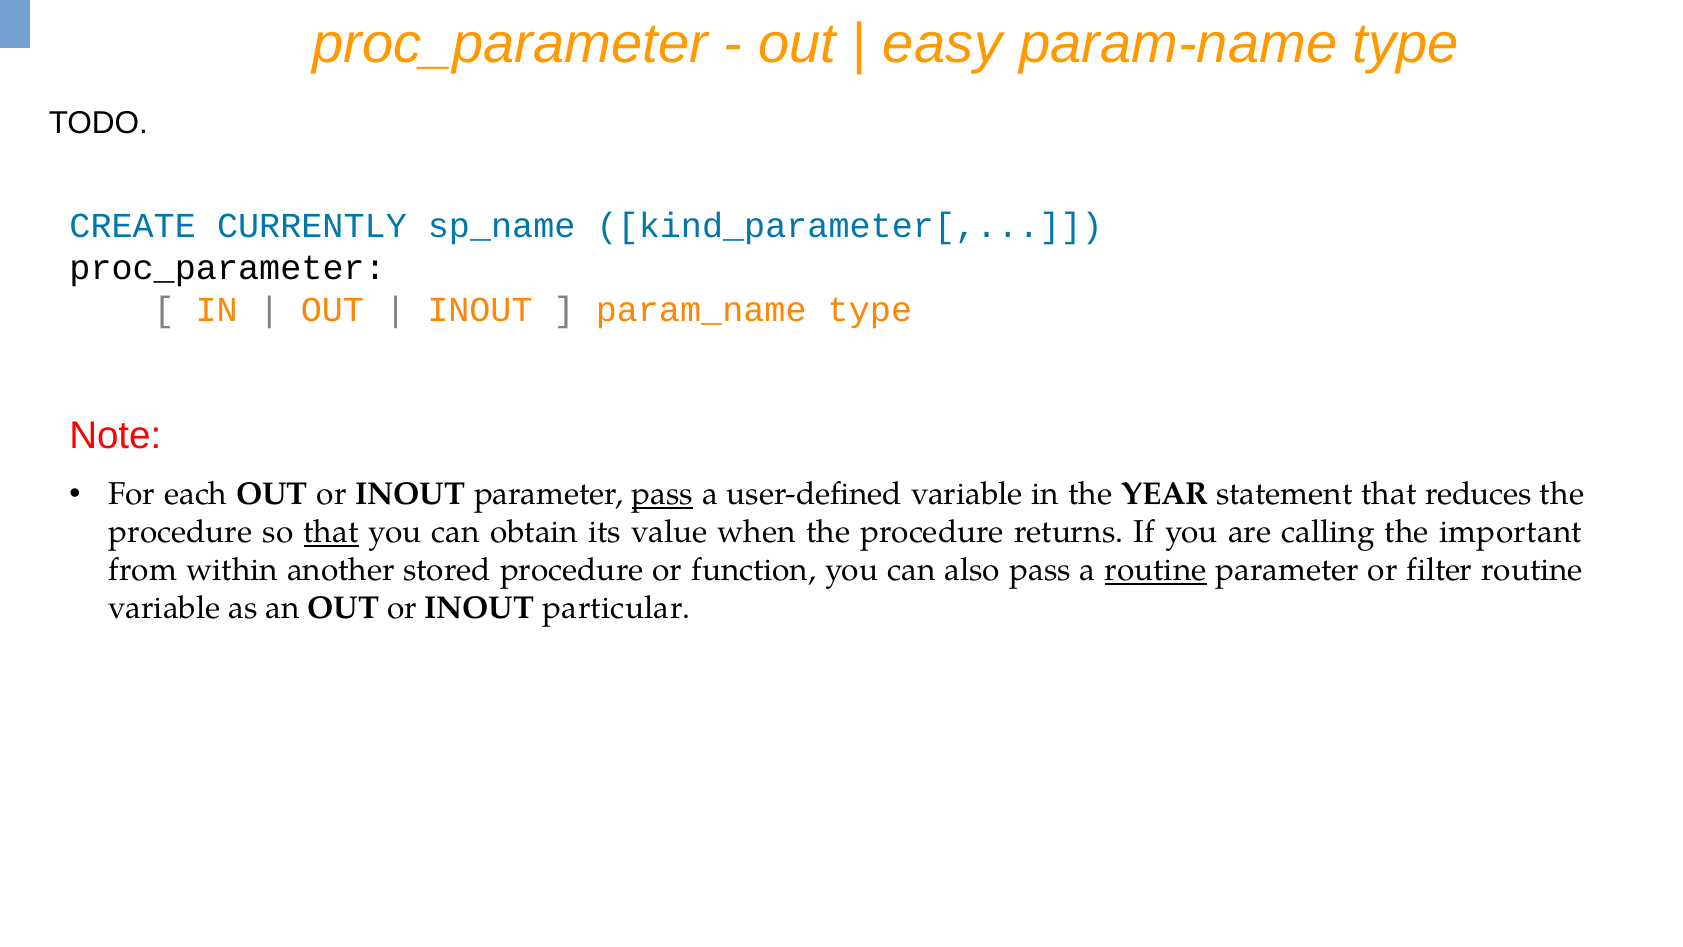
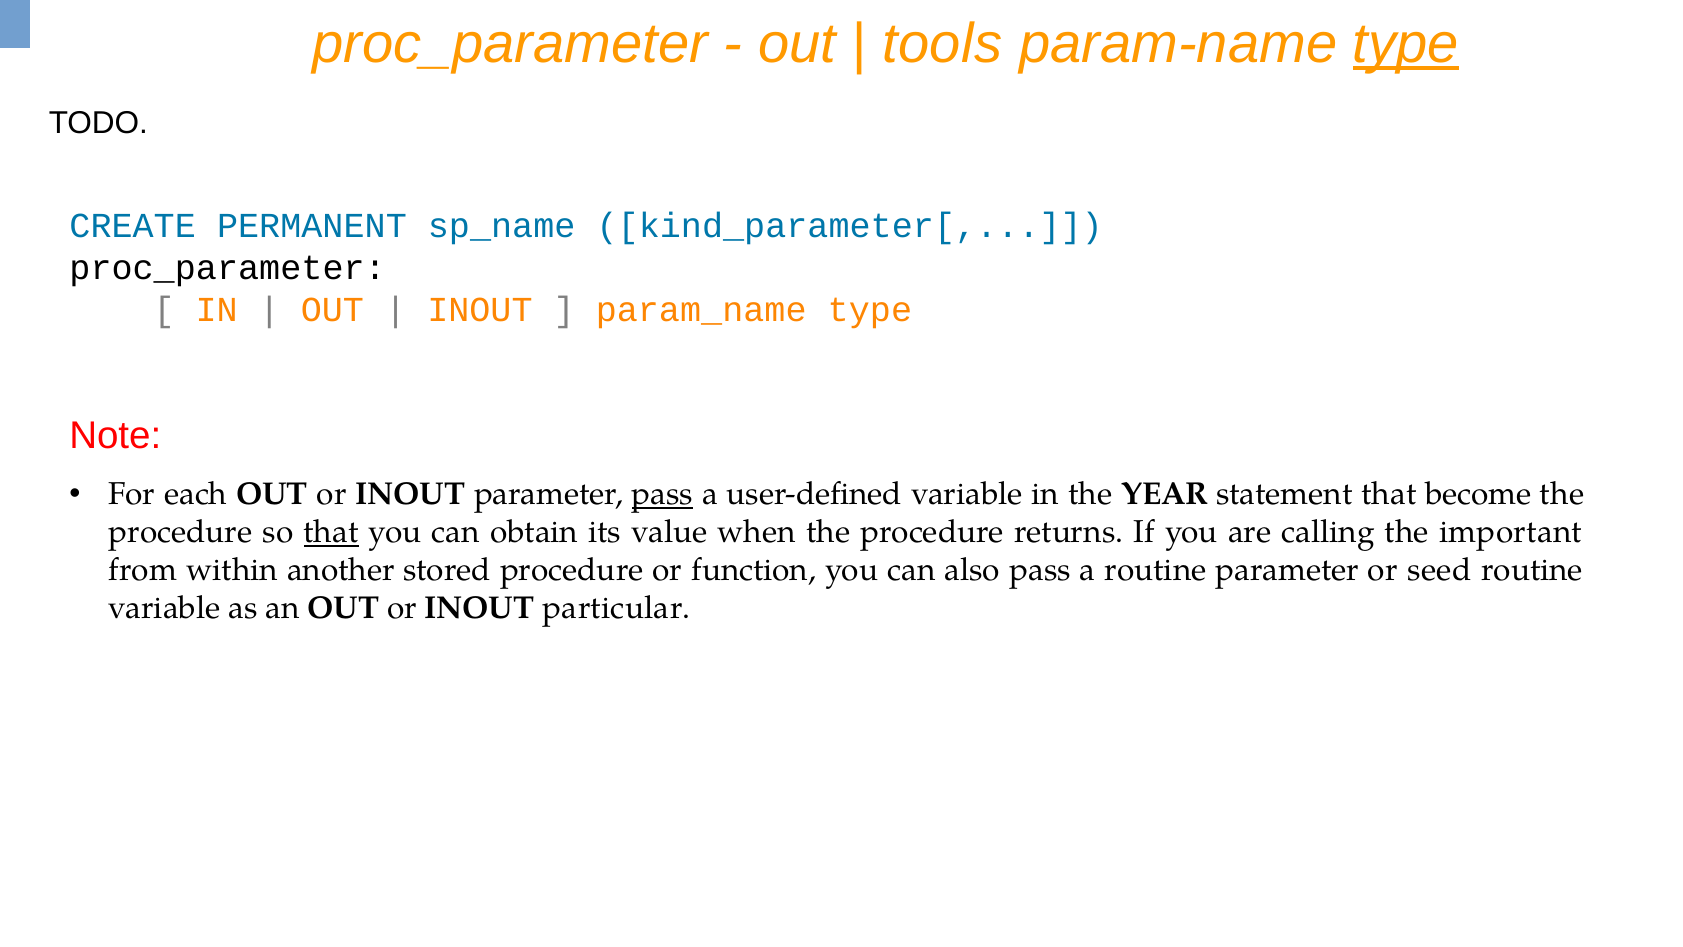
easy: easy -> tools
type at (1406, 44) underline: none -> present
CURRENTLY: CURRENTLY -> PERMANENT
reduces: reduces -> become
routine at (1156, 570) underline: present -> none
filter: filter -> seed
